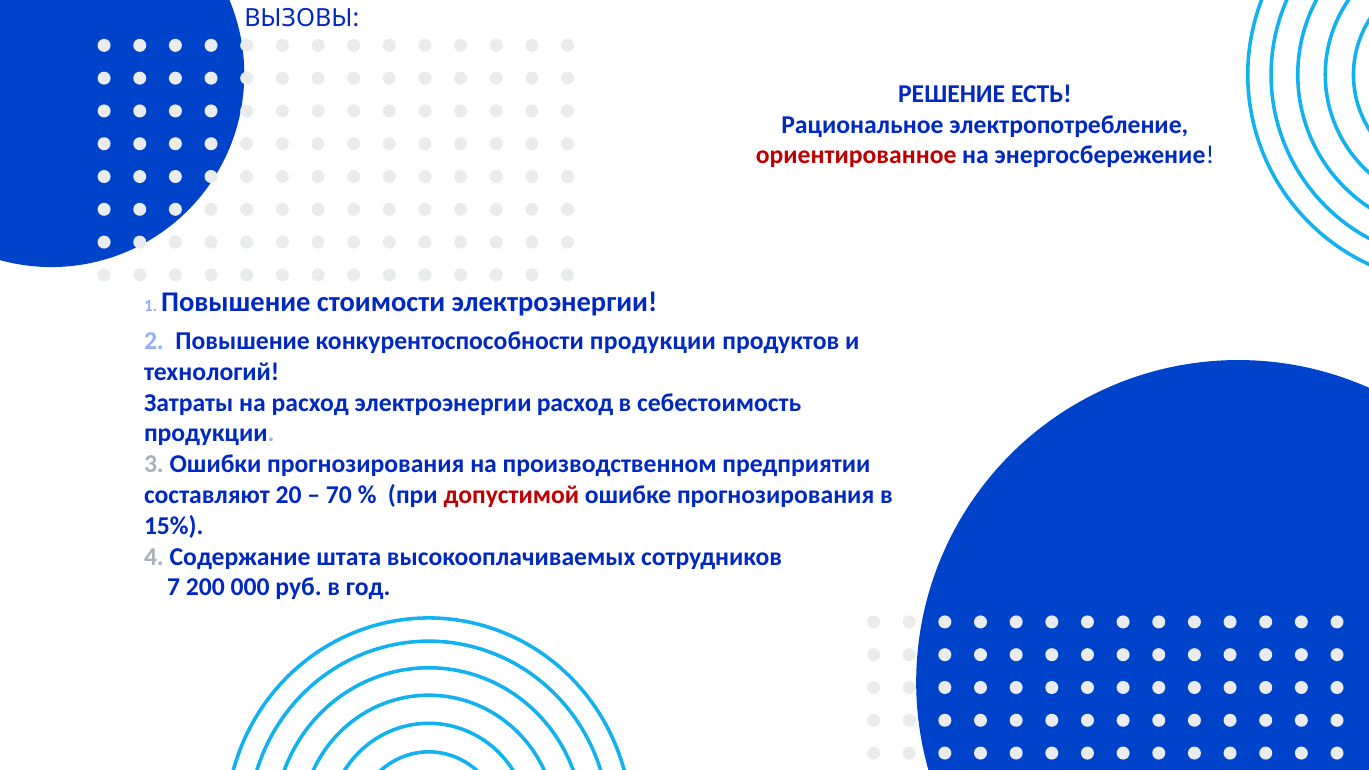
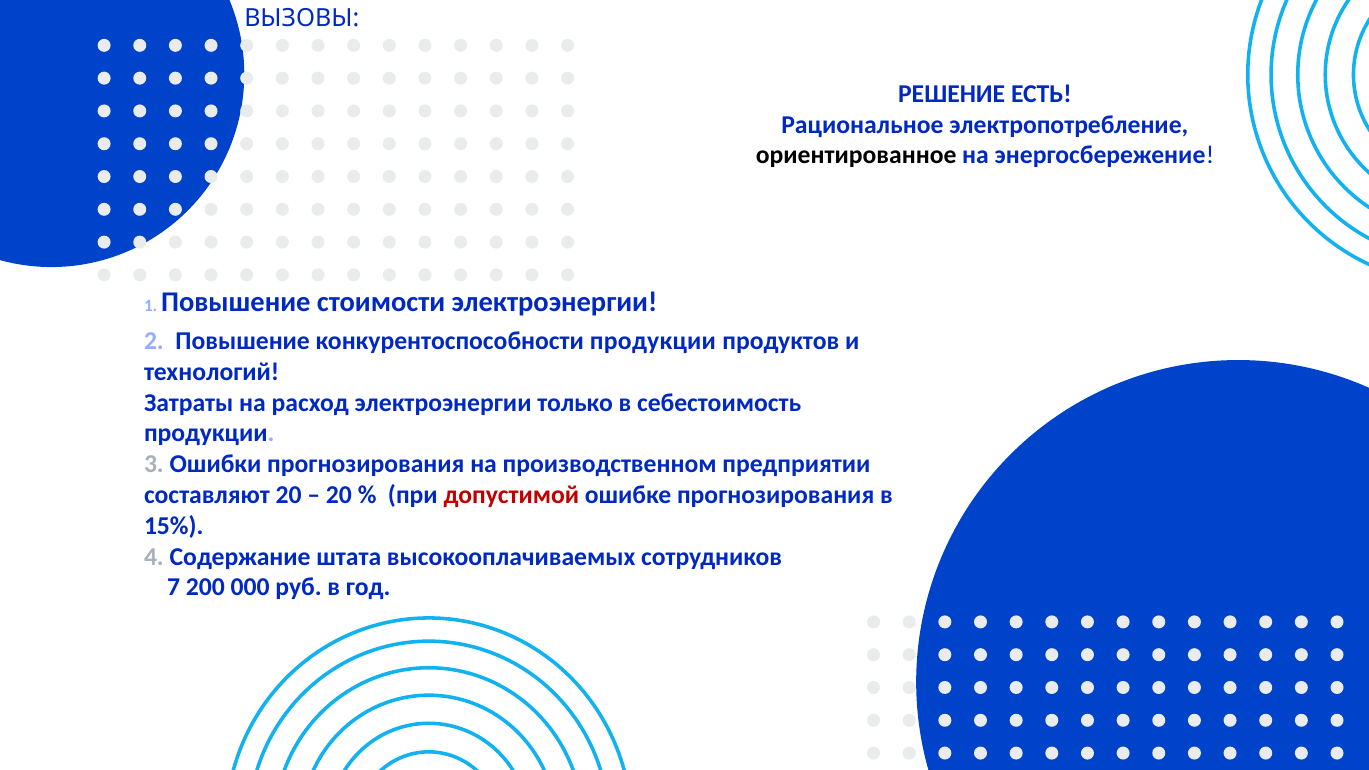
ориентированное colour: red -> black
электроэнергии расход: расход -> только
70 at (339, 495): 70 -> 20
